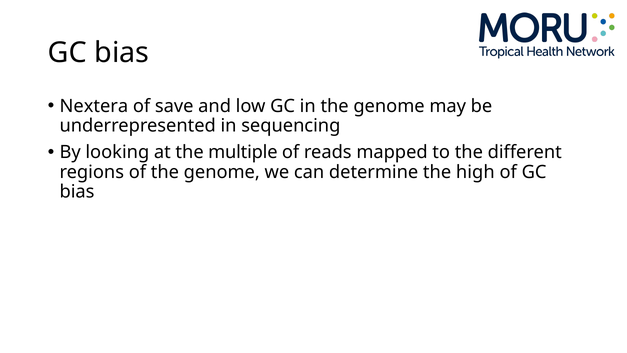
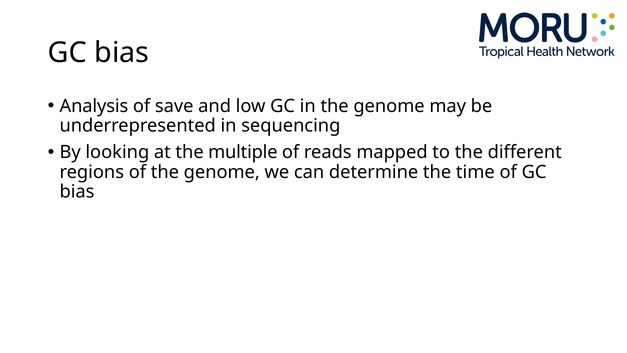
Nextera: Nextera -> Analysis
high: high -> time
